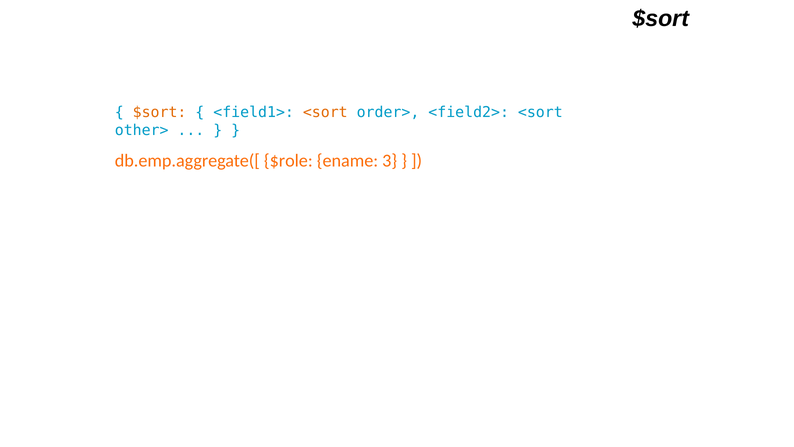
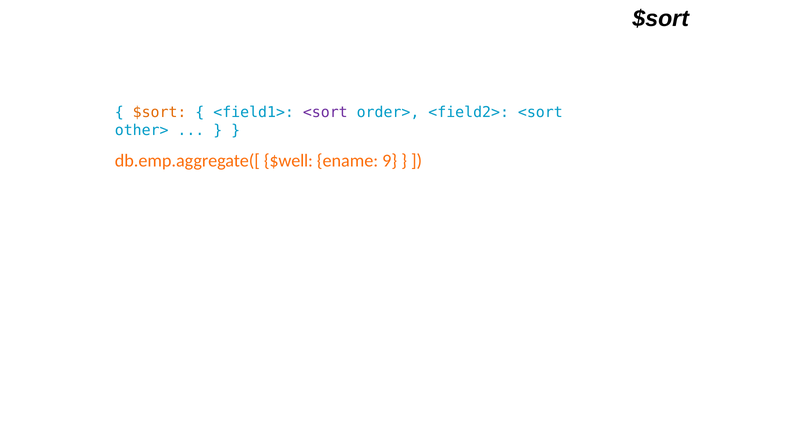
<sort at (325, 112) colour: orange -> purple
$role: $role -> $well
3: 3 -> 9
